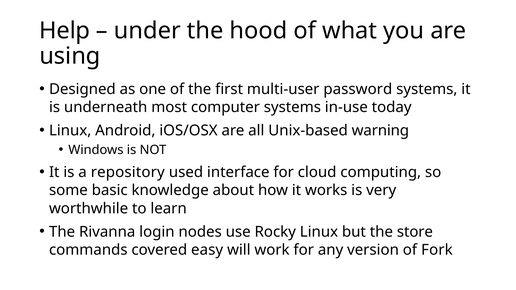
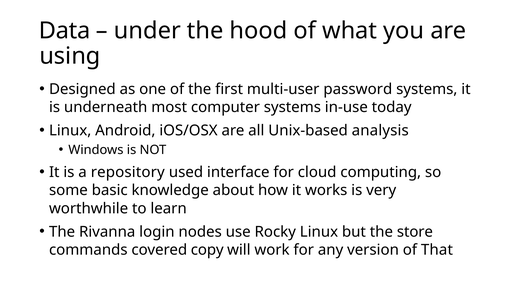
Help: Help -> Data
warning: warning -> analysis
easy: easy -> copy
Fork: Fork -> That
